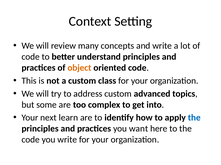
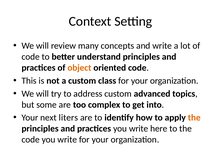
learn: learn -> liters
the at (194, 118) colour: blue -> orange
practices you want: want -> write
